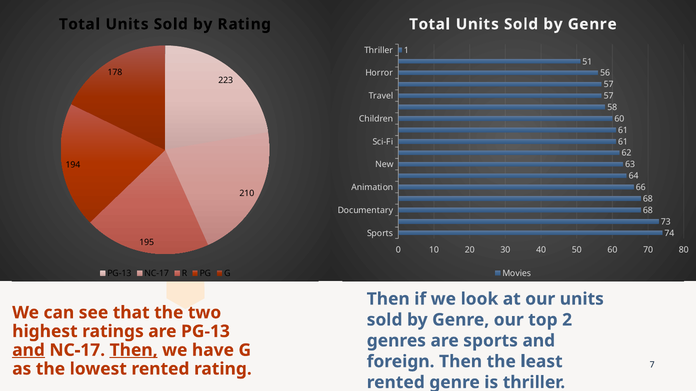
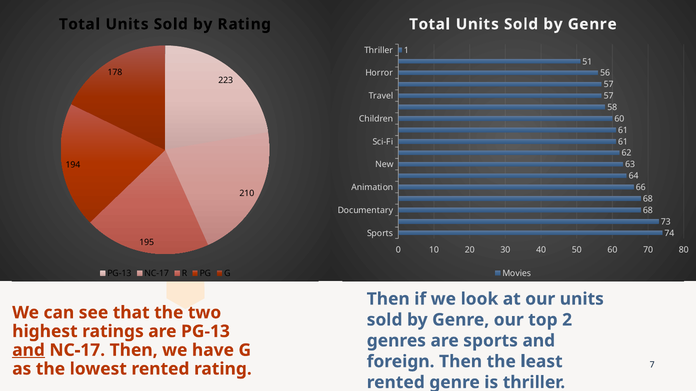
Then at (134, 351) underline: present -> none
